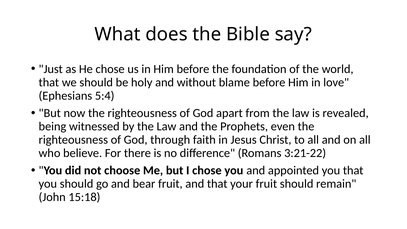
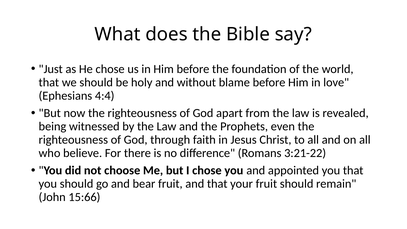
5:4: 5:4 -> 4:4
15:18: 15:18 -> 15:66
